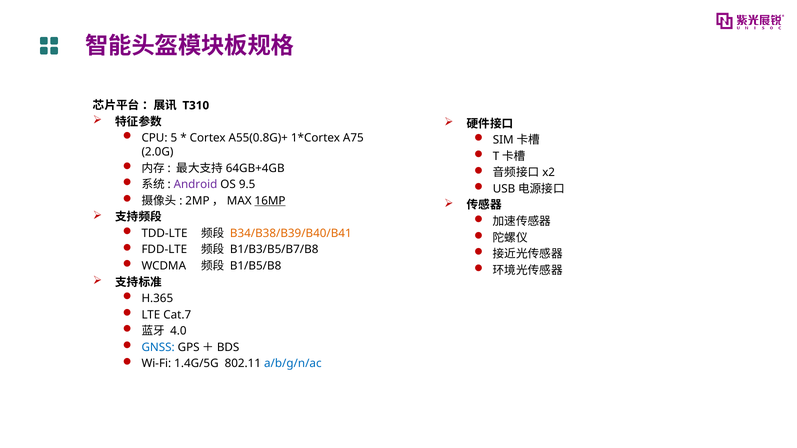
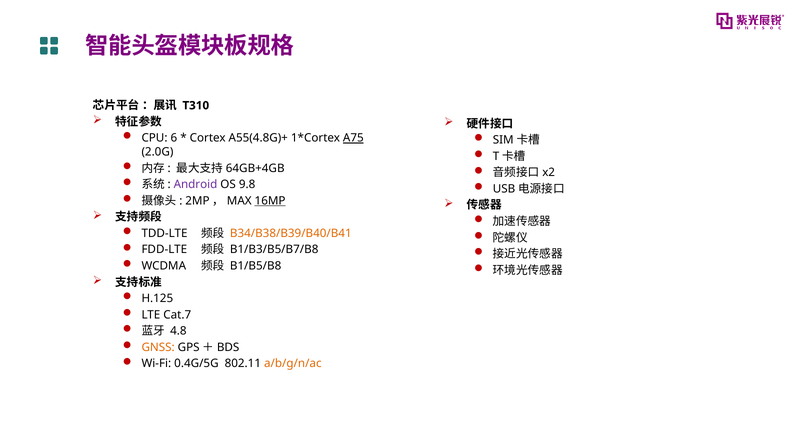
5: 5 -> 6
A55(0.8G)+: A55(0.8G)+ -> A55(4.8G)+
A75 underline: none -> present
9.5: 9.5 -> 9.8
H.365: H.365 -> H.125
4.0: 4.0 -> 4.8
GNSS colour: blue -> orange
1.4G/5G: 1.4G/5G -> 0.4G/5G
a/b/g/n/ac colour: blue -> orange
